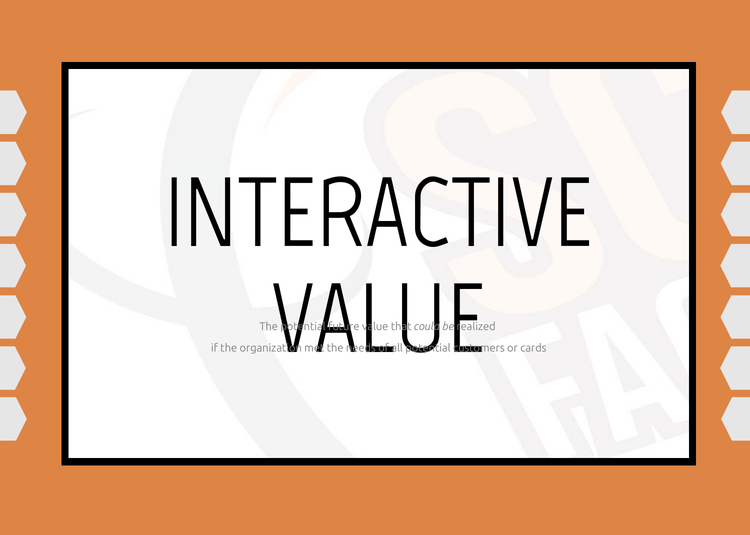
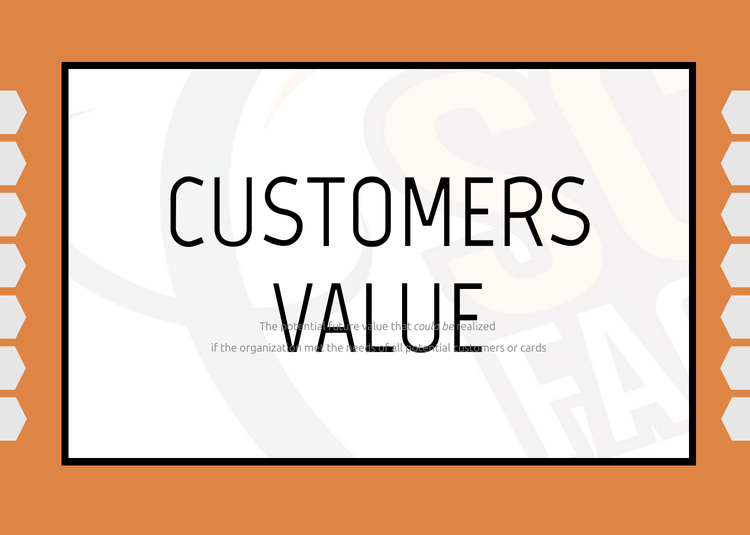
INTERACTIVE at (379, 214): INTERACTIVE -> CUSTOMERS
